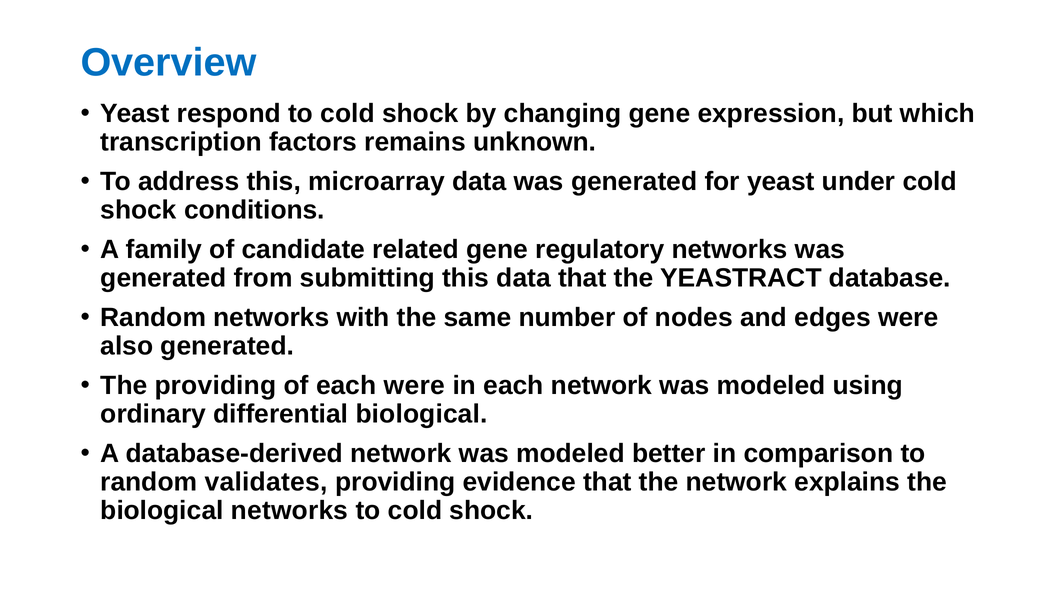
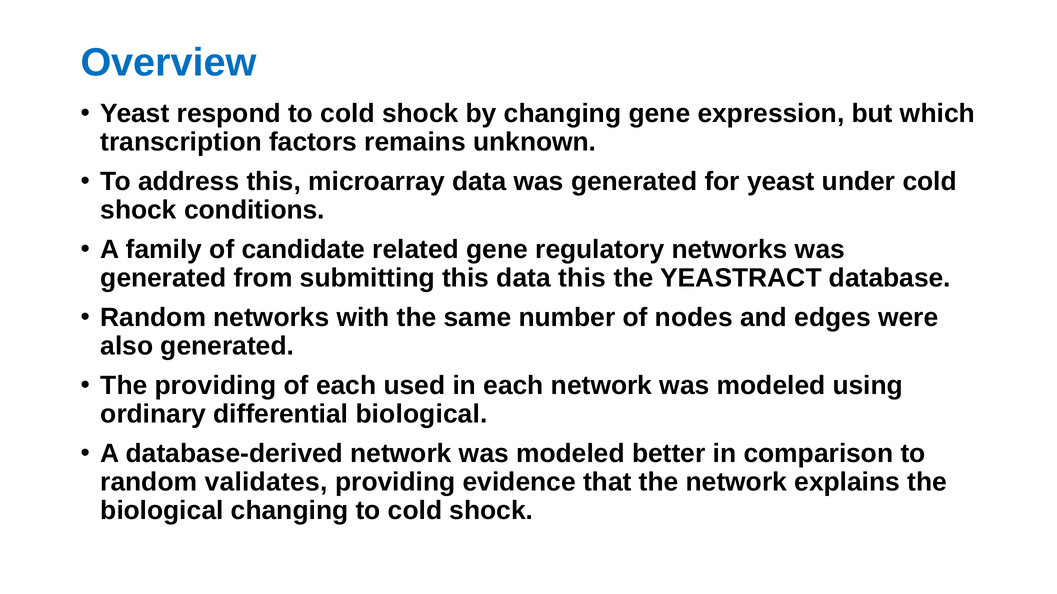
data that: that -> this
each were: were -> used
biological networks: networks -> changing
